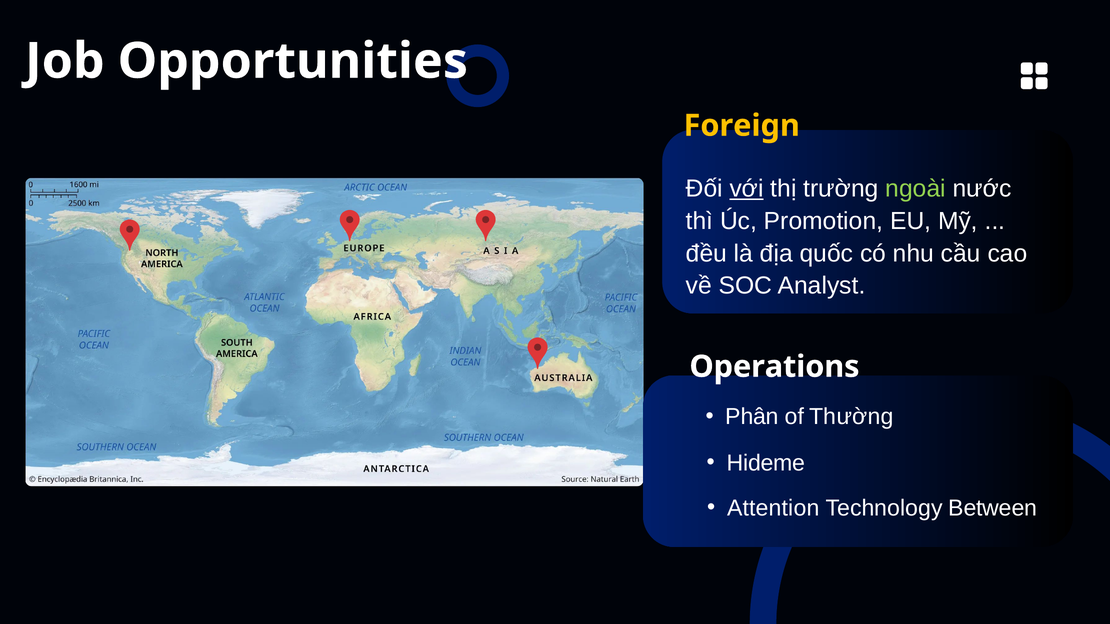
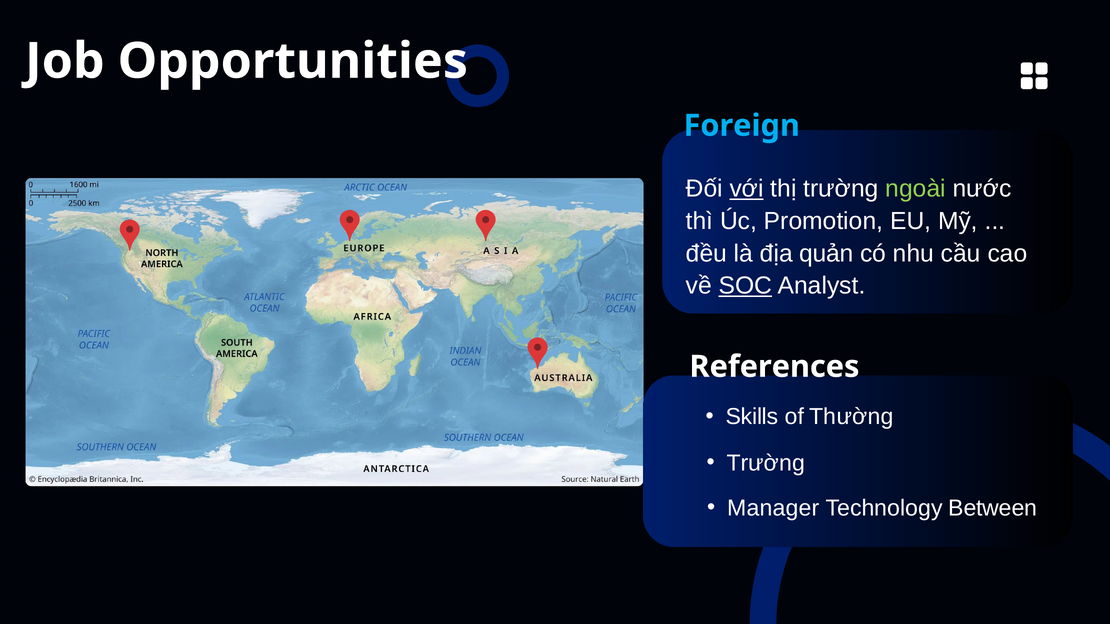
Foreign colour: yellow -> light blue
quốc: quốc -> quản
SOC underline: none -> present
Operations: Operations -> References
Phân: Phân -> Skills
Hideme at (766, 463): Hideme -> Trường
Attention: Attention -> Manager
